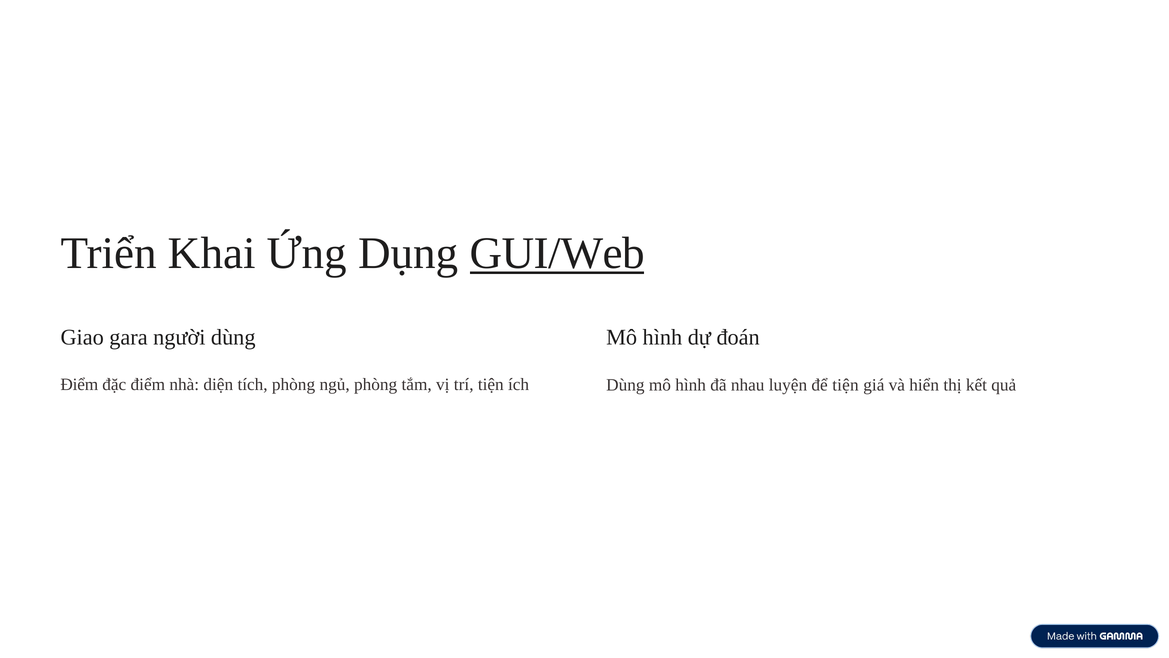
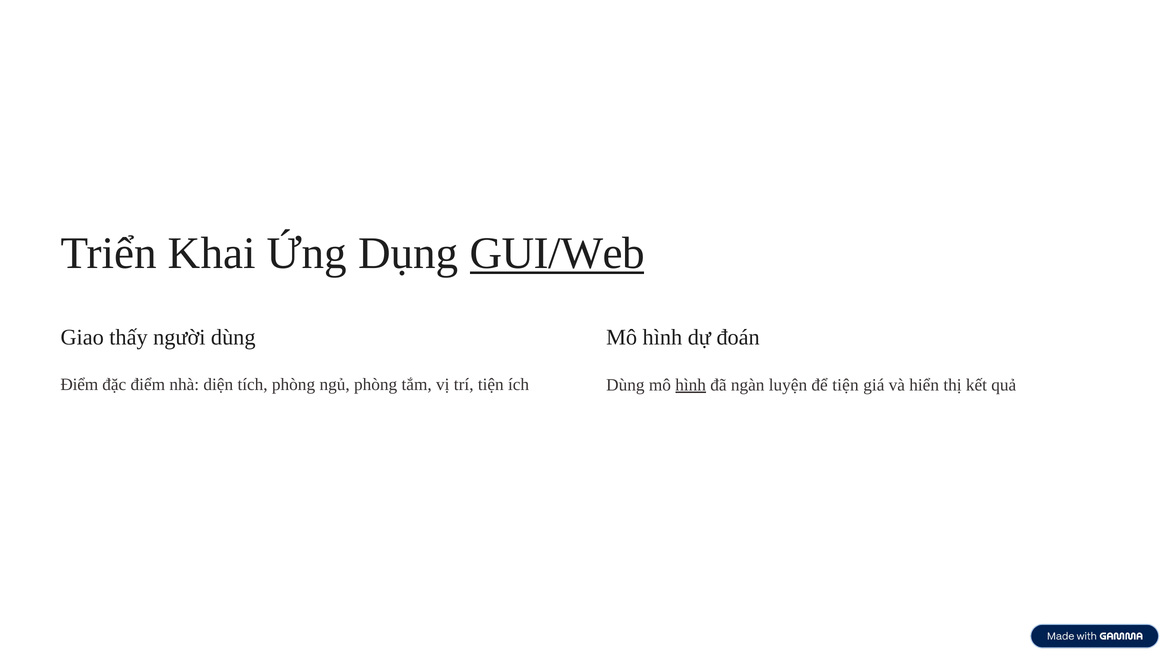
gara: gara -> thấy
hình at (691, 385) underline: none -> present
nhau: nhau -> ngàn
